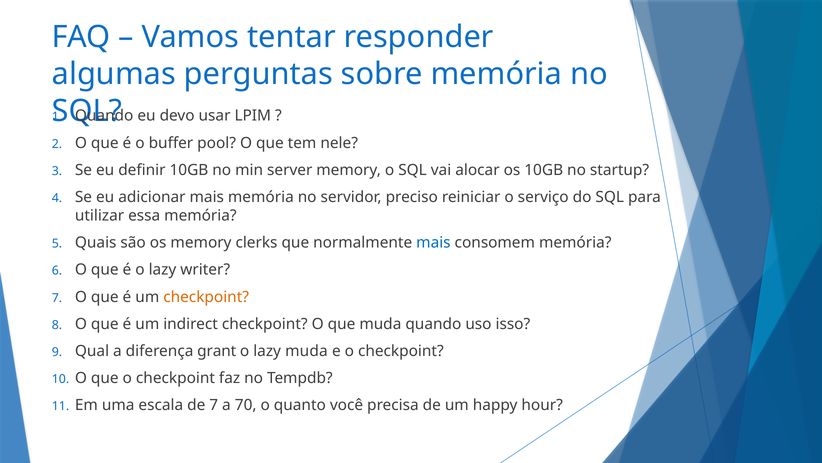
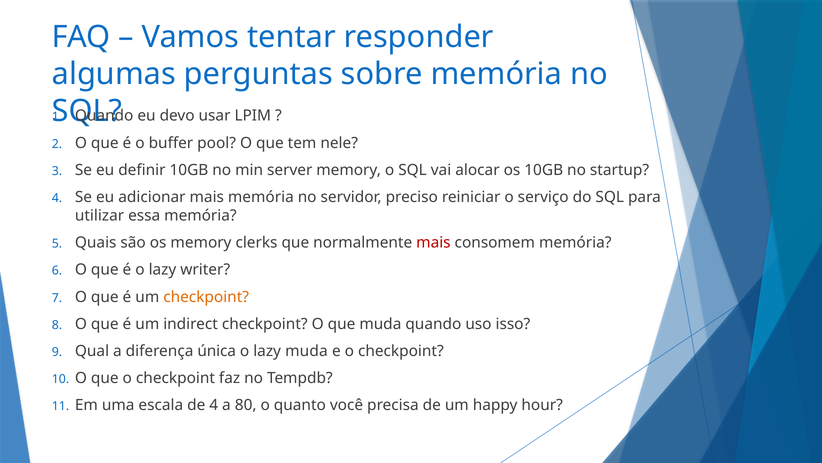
mais at (433, 242) colour: blue -> red
grant: grant -> única
de 7: 7 -> 4
70: 70 -> 80
